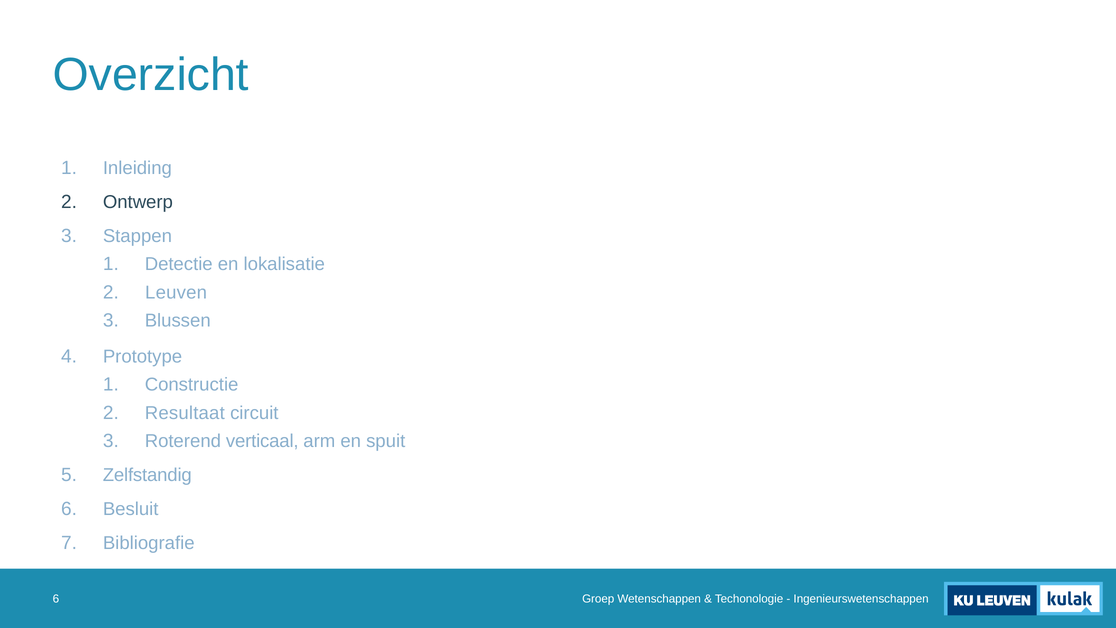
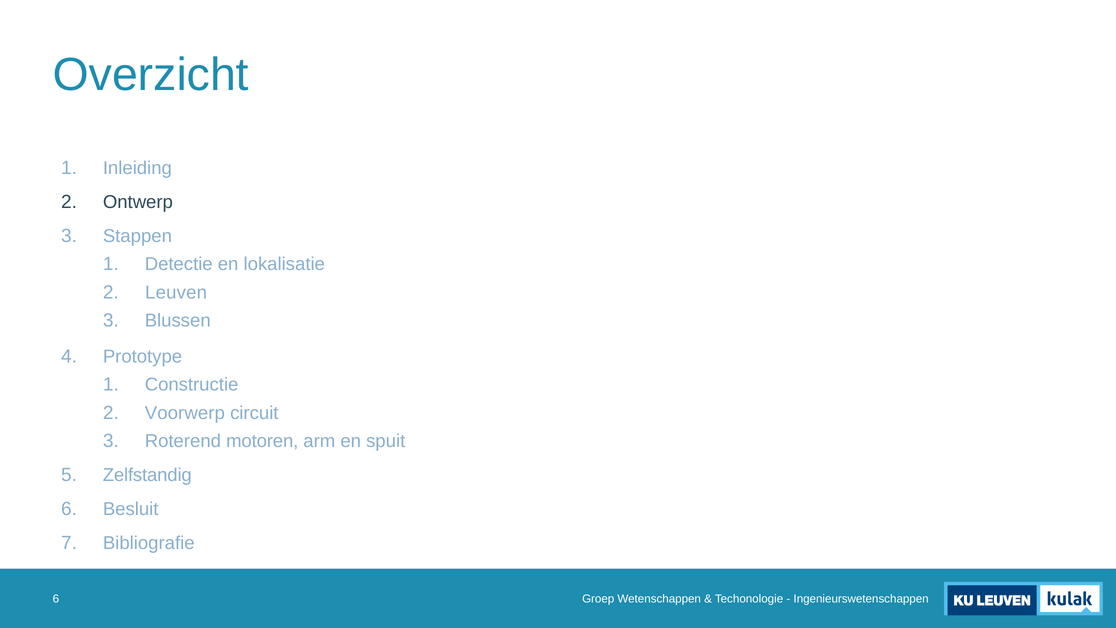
Resultaat: Resultaat -> Voorwerp
verticaal: verticaal -> motoren
